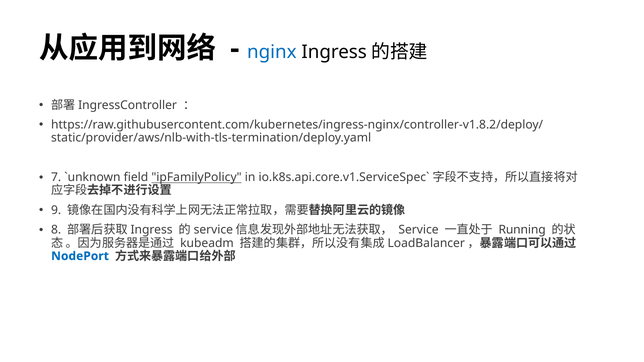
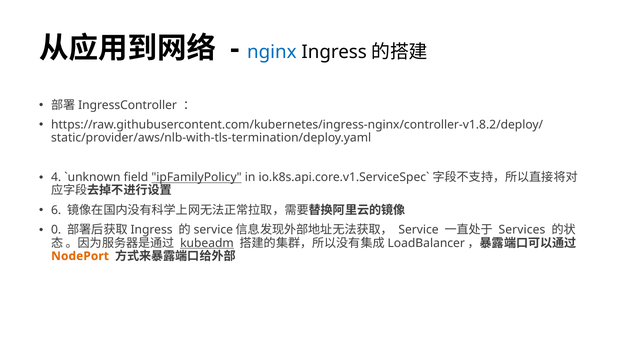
7: 7 -> 4
9: 9 -> 6
8: 8 -> 0
Running: Running -> Services
kubeadm underline: none -> present
NodePort colour: blue -> orange
